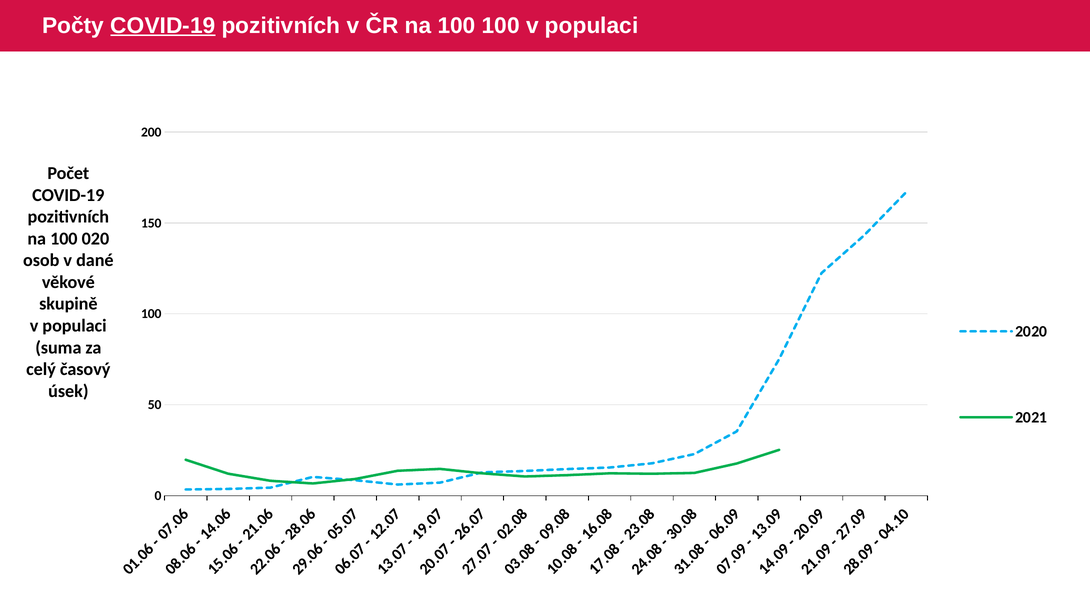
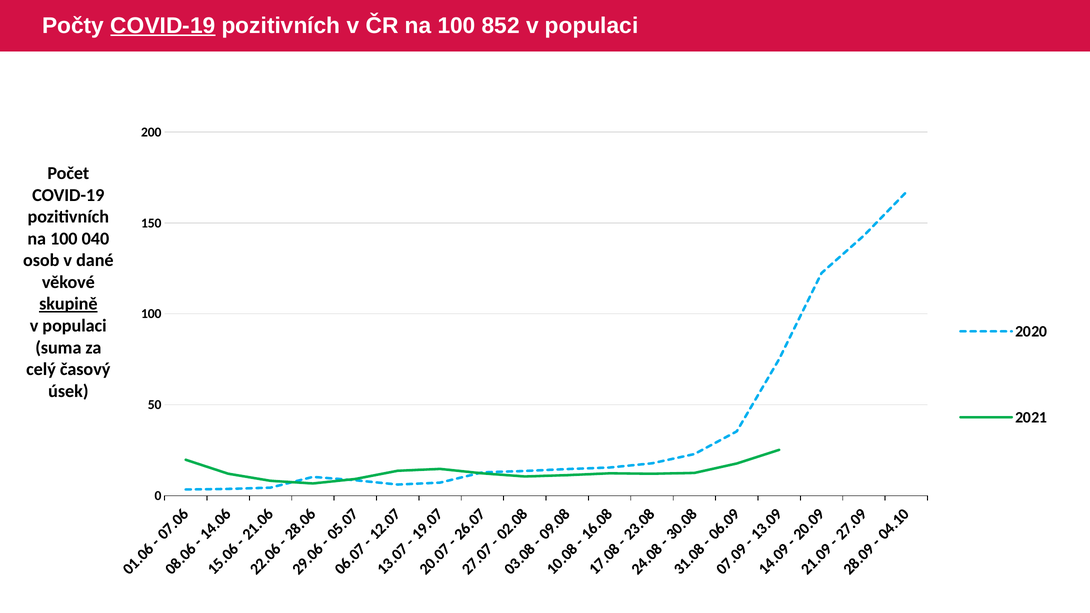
100 100: 100 -> 852
020: 020 -> 040
skupině underline: none -> present
